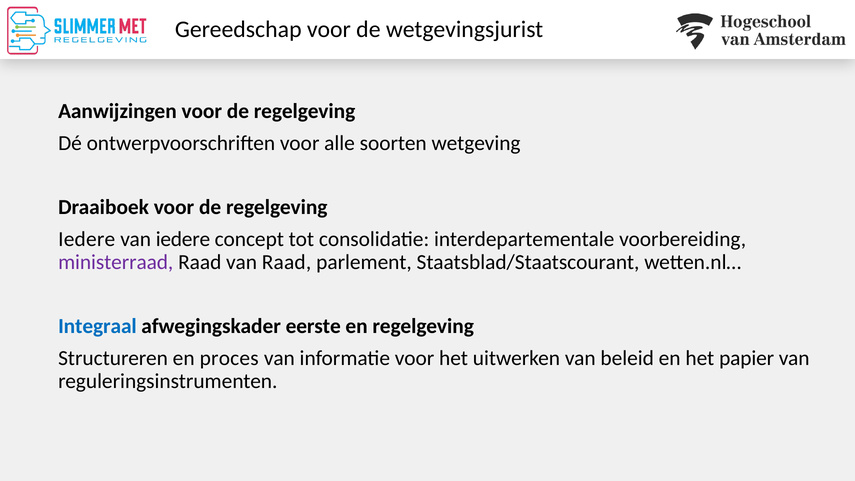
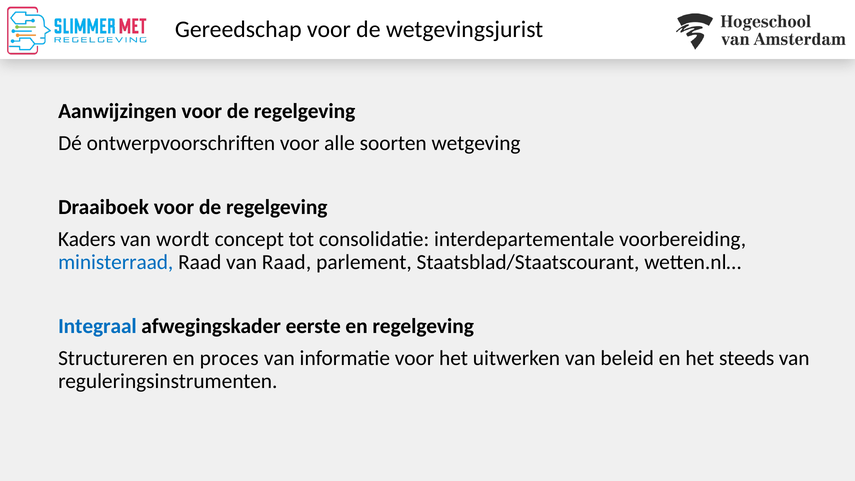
Iedere at (87, 239): Iedere -> Kaders
van iedere: iedere -> wordt
ministerraad colour: purple -> blue
papier: papier -> steeds
